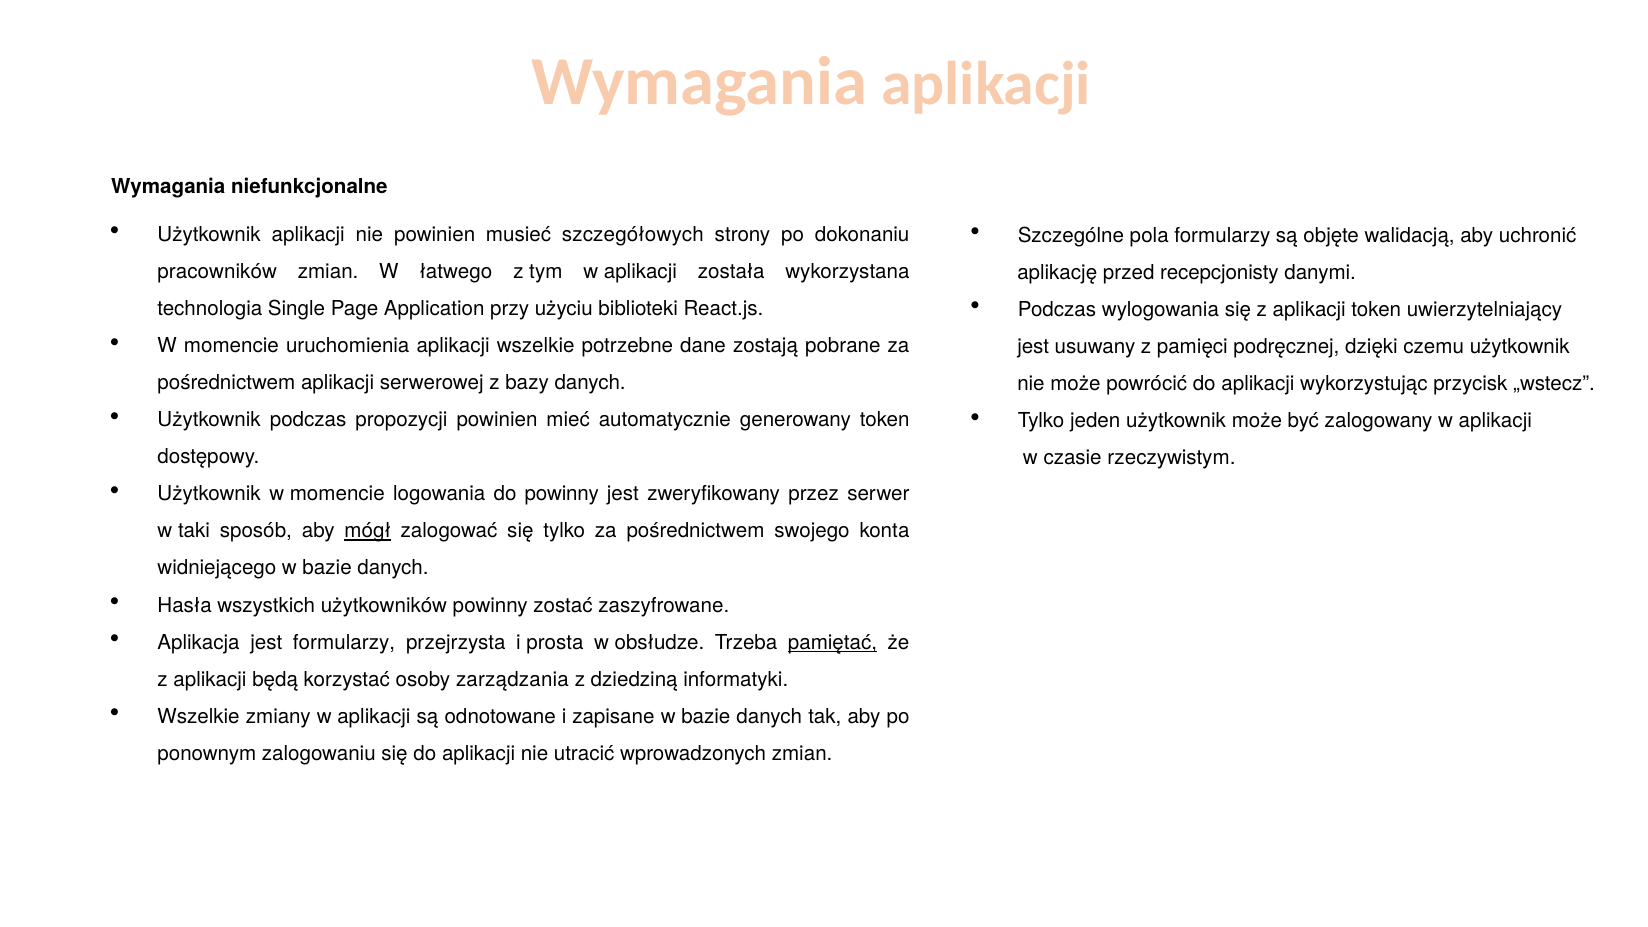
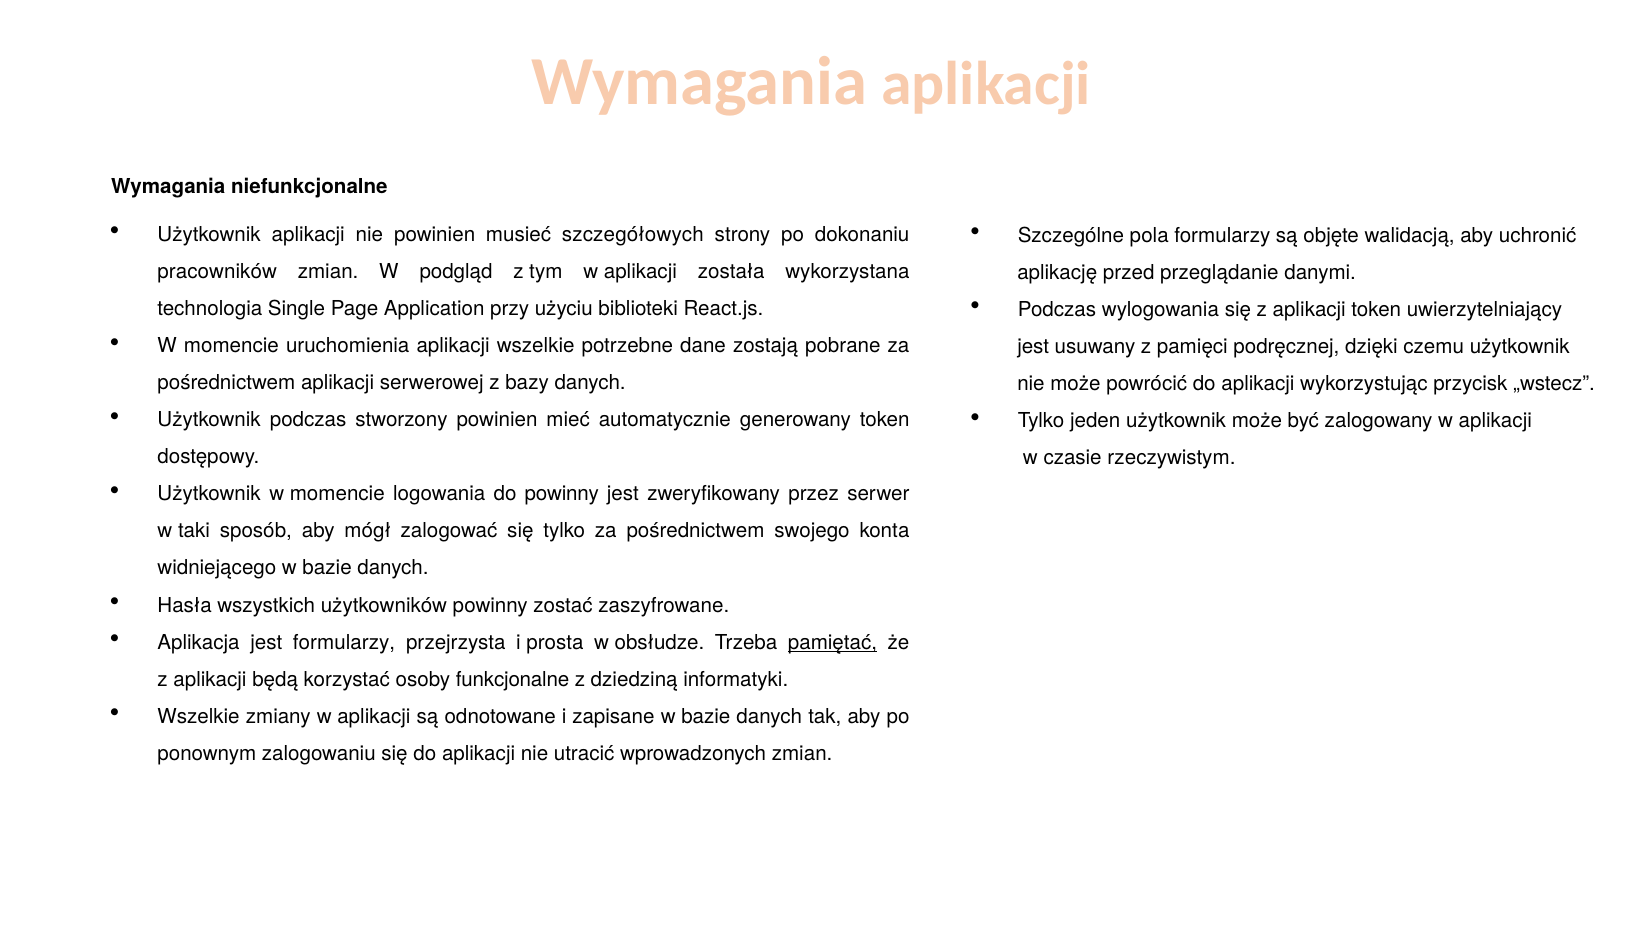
łatwego: łatwego -> podgląd
recepcjonisty: recepcjonisty -> przeglądanie
propozycji: propozycji -> stworzony
mógł underline: present -> none
zarządzania: zarządzania -> funkcjonalne
